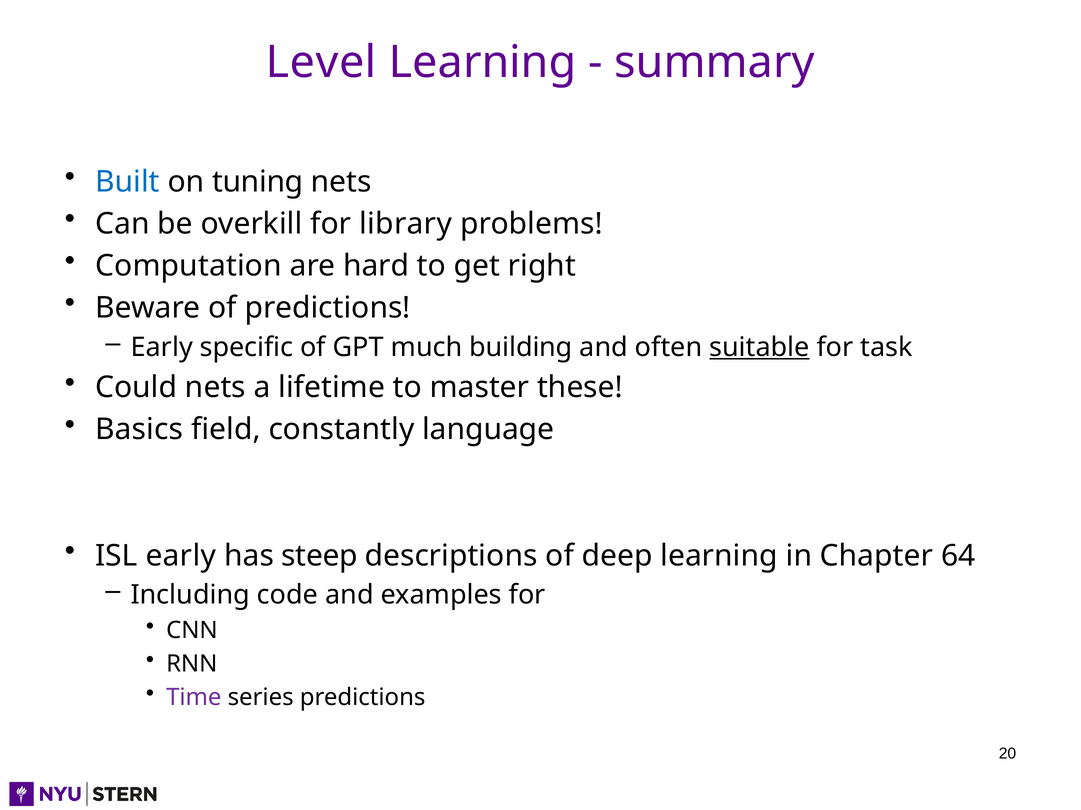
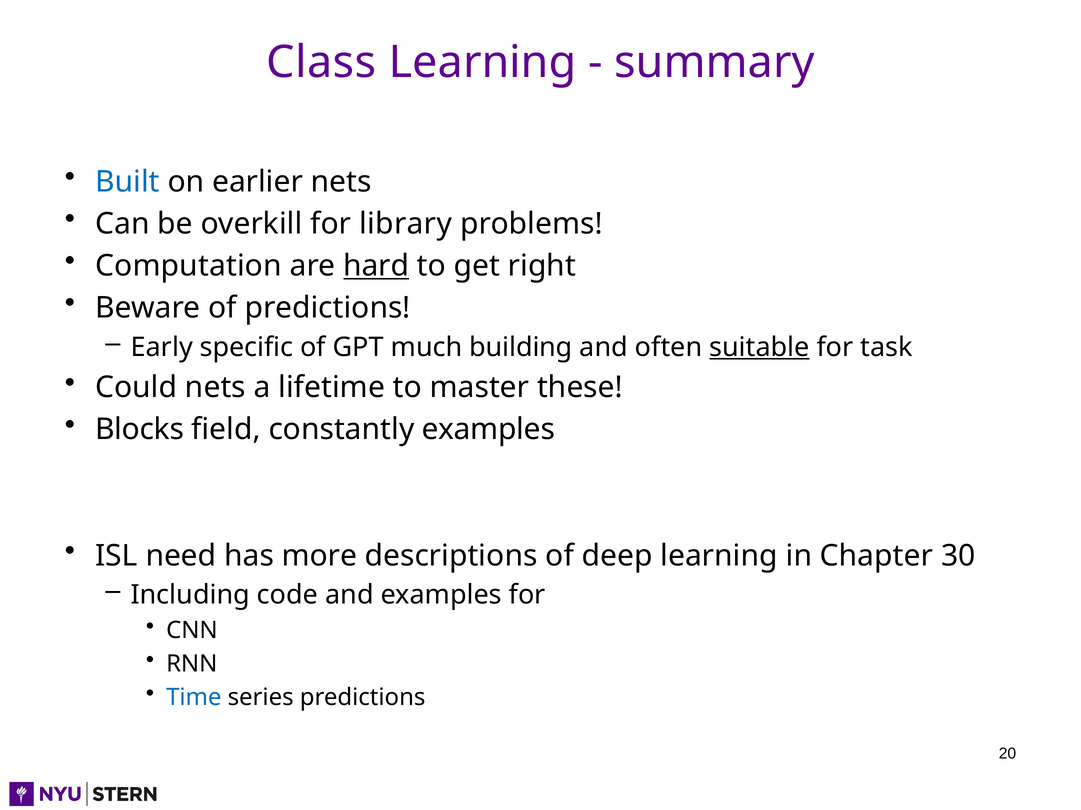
Level: Level -> Class
tuning: tuning -> earlier
hard underline: none -> present
Basics: Basics -> Blocks
constantly language: language -> examples
ISL early: early -> need
steep: steep -> more
64: 64 -> 30
Time colour: purple -> blue
